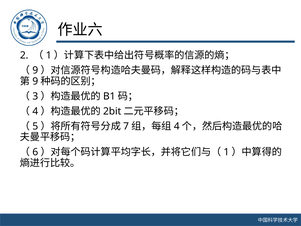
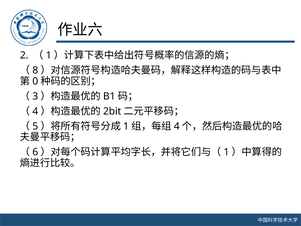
9 at (35, 70): 9 -> 8
9 at (35, 81): 9 -> 0
7 at (126, 126): 7 -> 1
